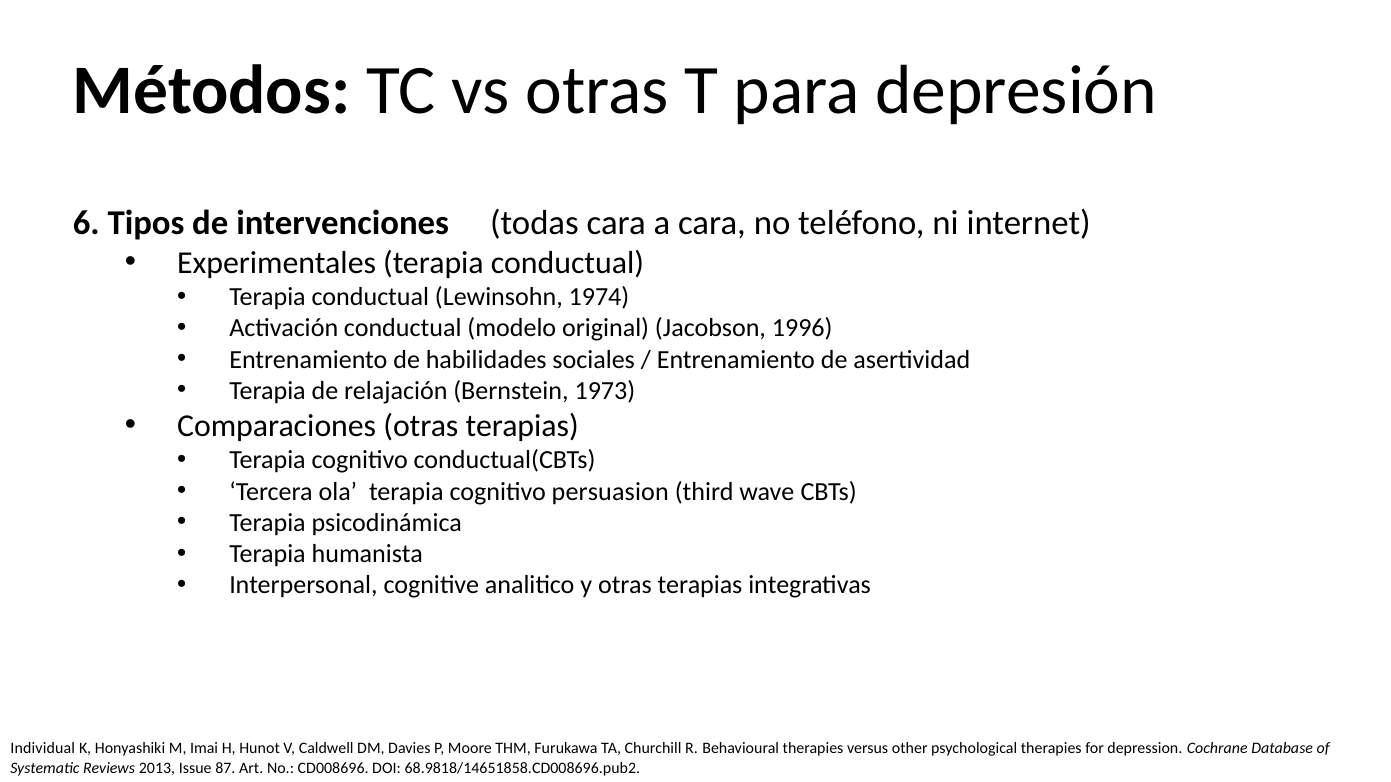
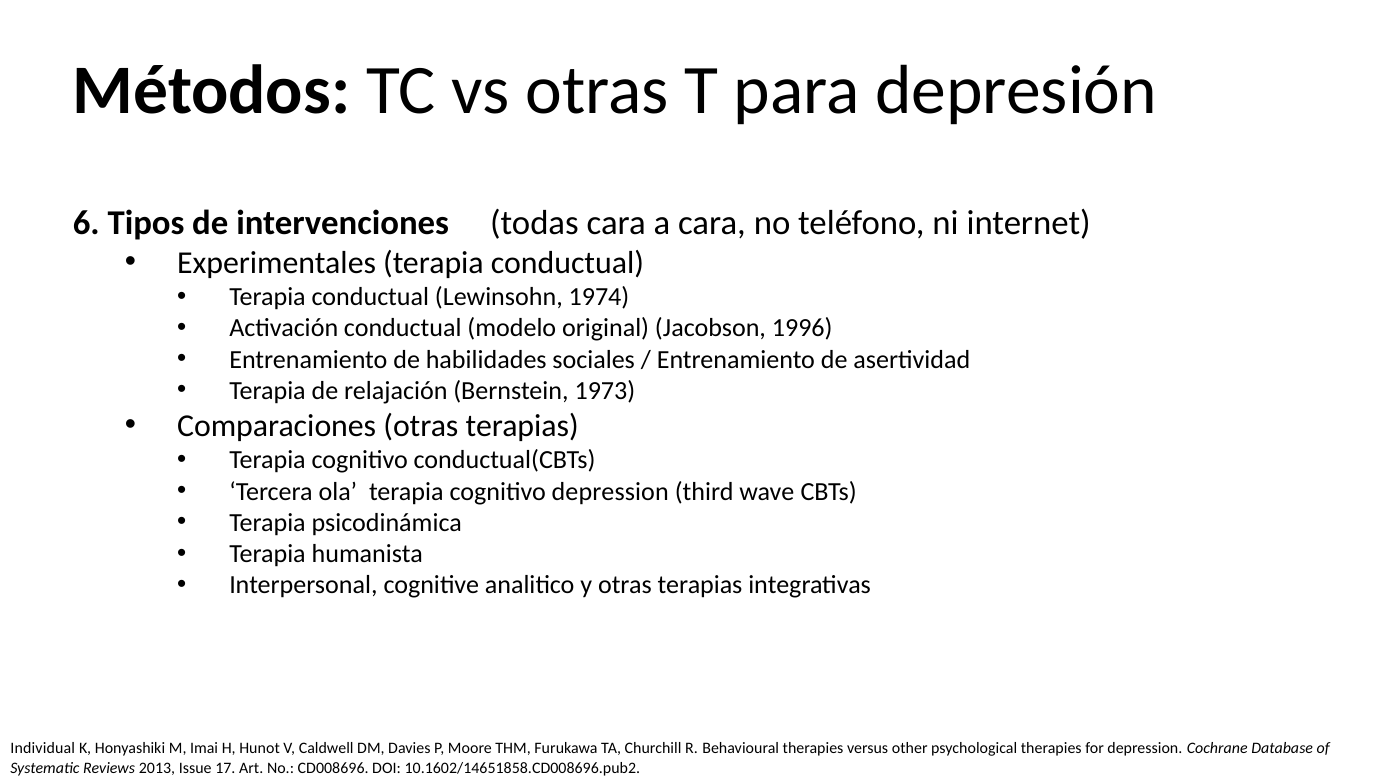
cognitivo persuasion: persuasion -> depression
87: 87 -> 17
68.9818/14651858.CD008696.pub2: 68.9818/14651858.CD008696.pub2 -> 10.1602/14651858.CD008696.pub2
